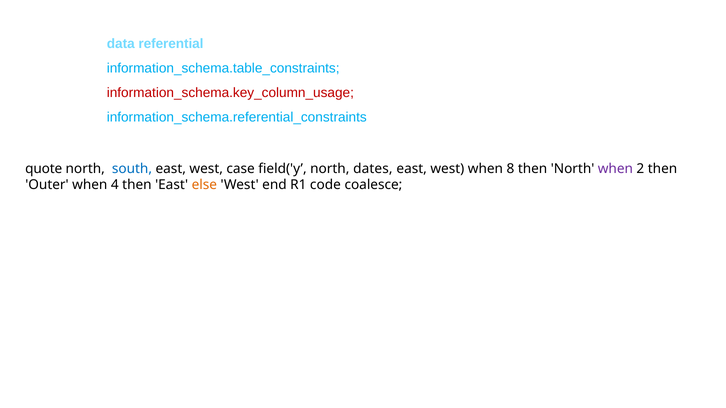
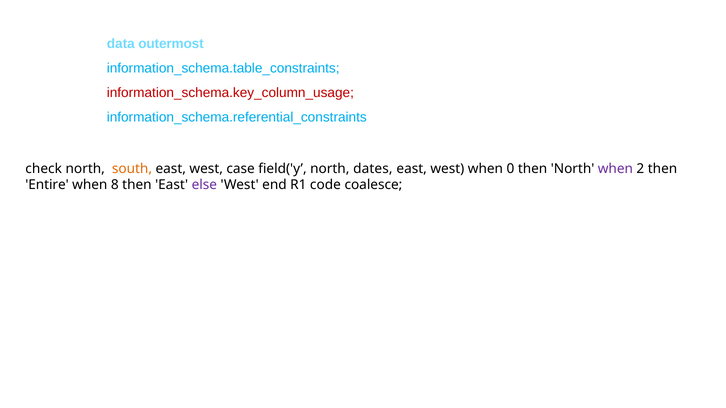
referential: referential -> outermost
quote: quote -> check
south colour: blue -> orange
8: 8 -> 0
Outer: Outer -> Entire
4: 4 -> 8
else colour: orange -> purple
